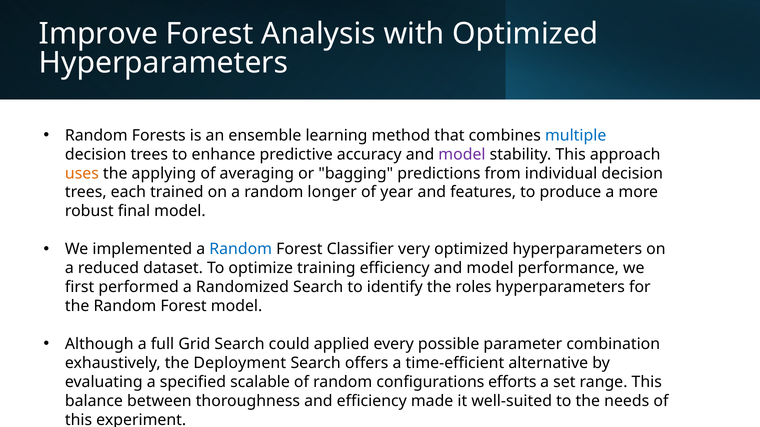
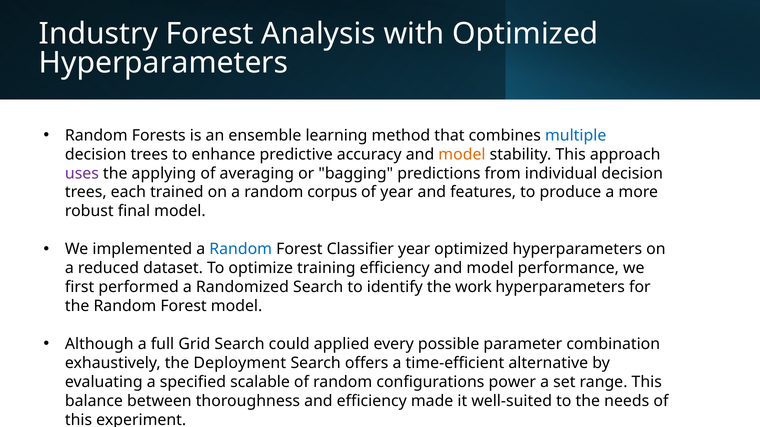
Improve: Improve -> Industry
model at (462, 154) colour: purple -> orange
uses colour: orange -> purple
longer: longer -> corpus
Classifier very: very -> year
roles: roles -> work
efforts: efforts -> power
